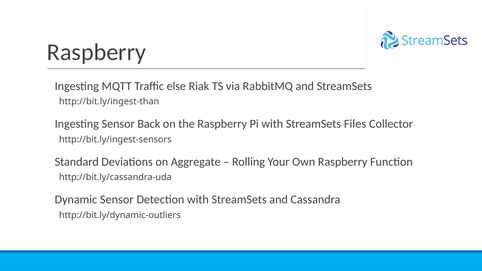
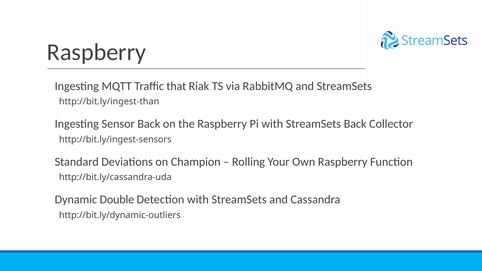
else: else -> that
StreamSets Files: Files -> Back
Aggregate: Aggregate -> Champion
Dynamic Sensor: Sensor -> Double
